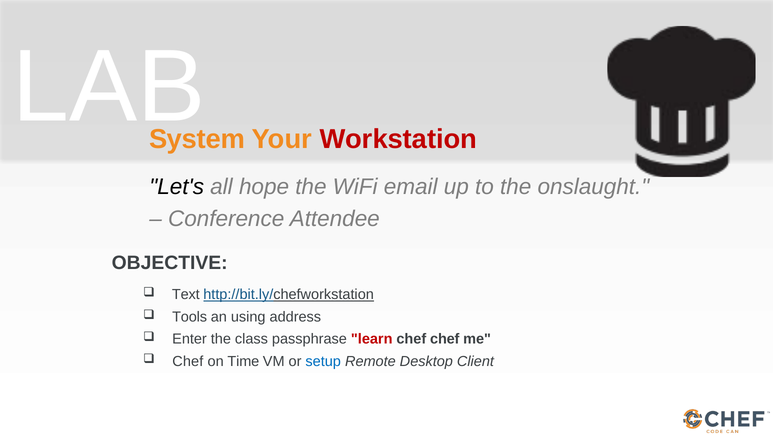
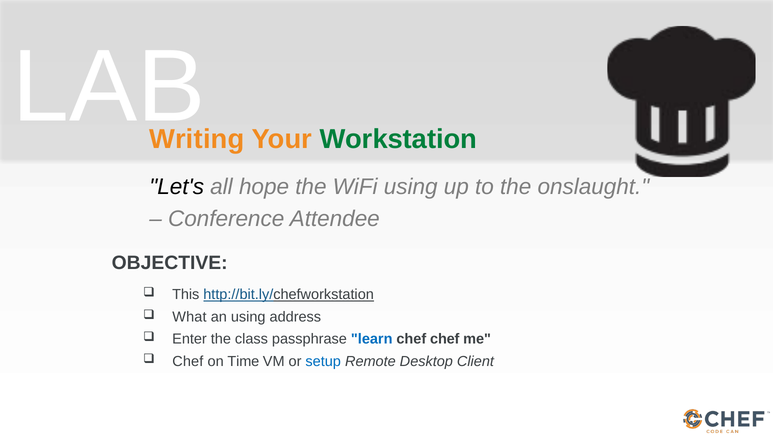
System: System -> Writing
Workstation colour: red -> green
WiFi email: email -> using
Text: Text -> This
Tools: Tools -> What
learn colour: red -> blue
